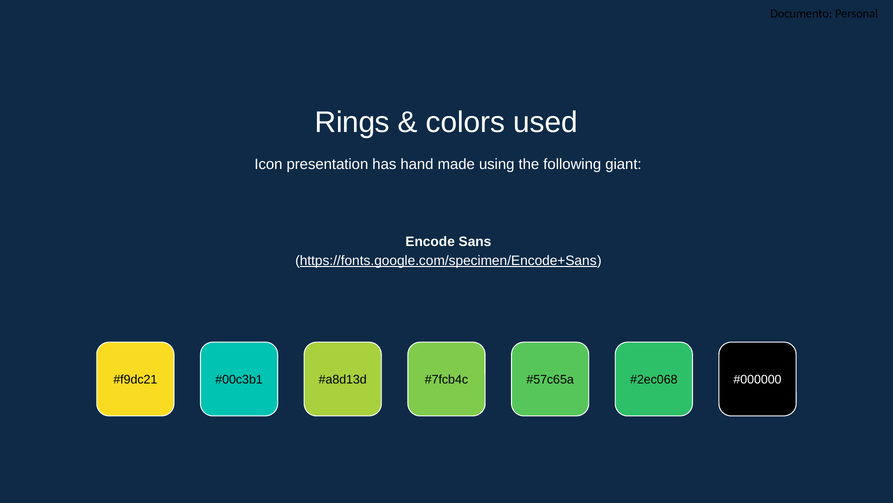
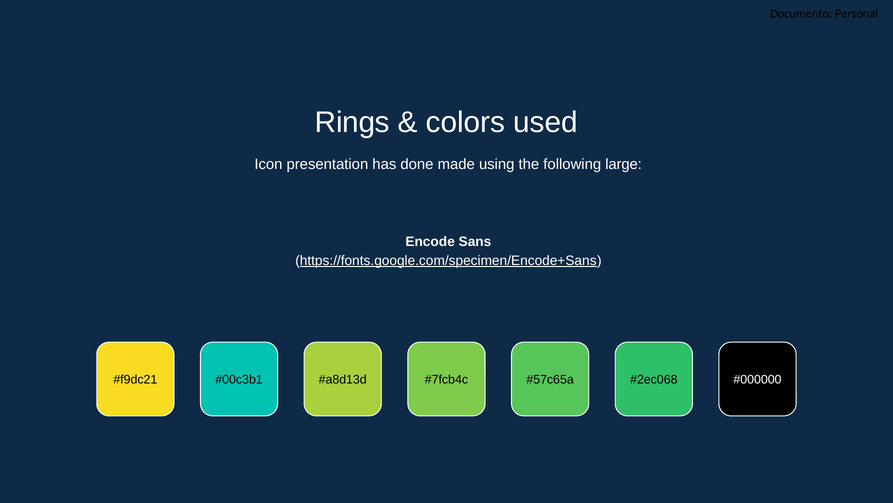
hand: hand -> done
giant: giant -> large
